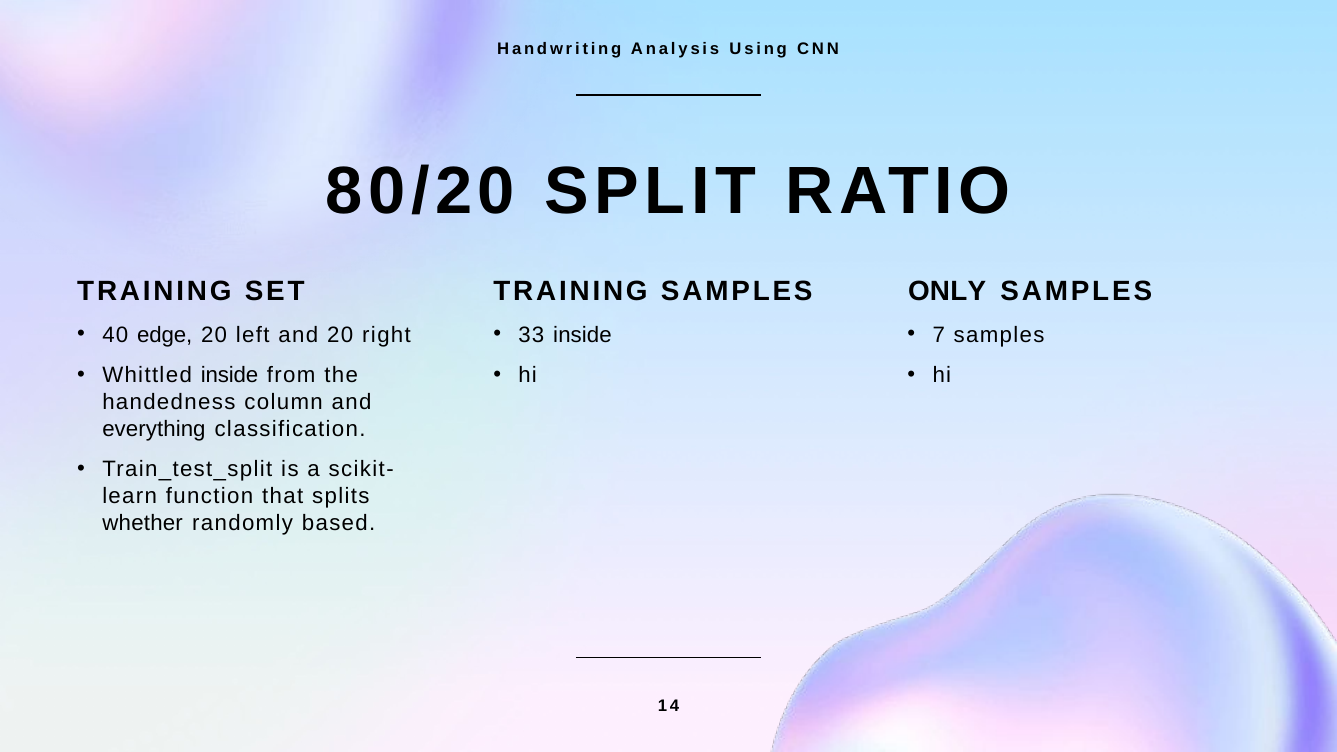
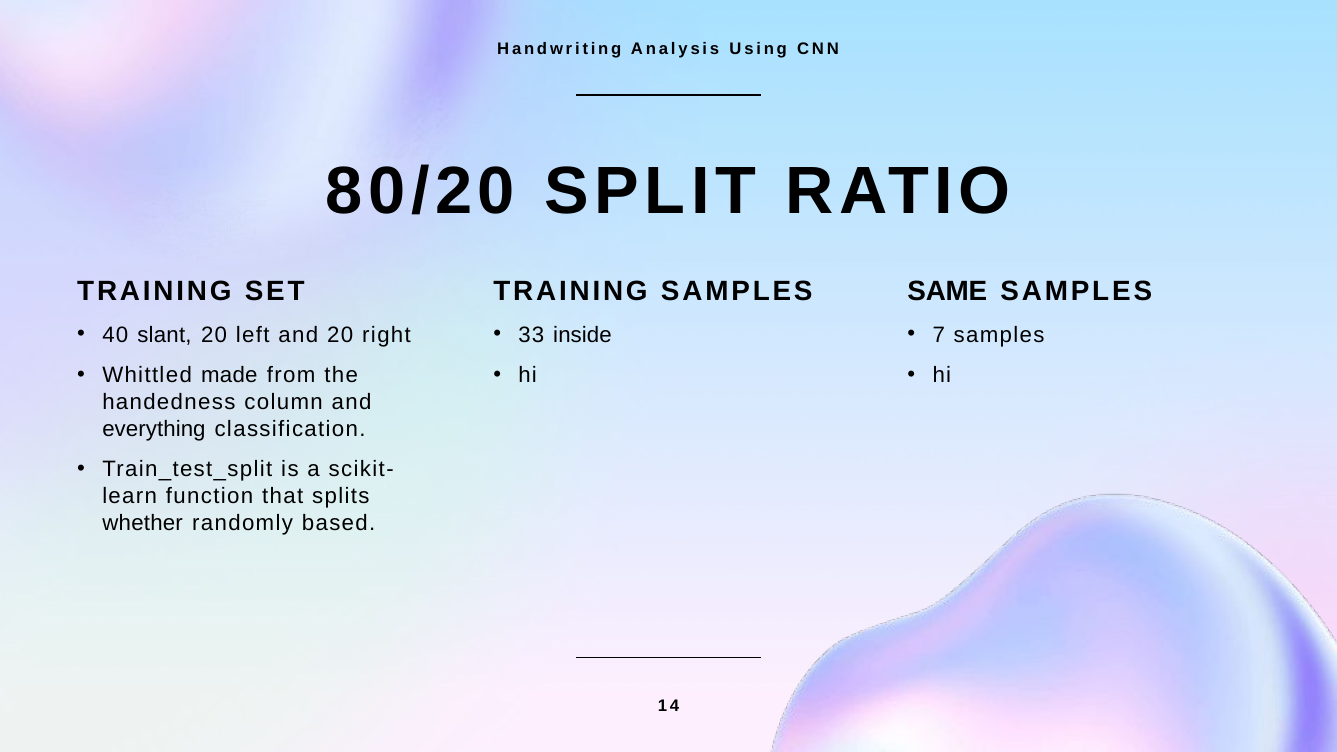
ONLY: ONLY -> SAME
edge: edge -> slant
Whittled inside: inside -> made
